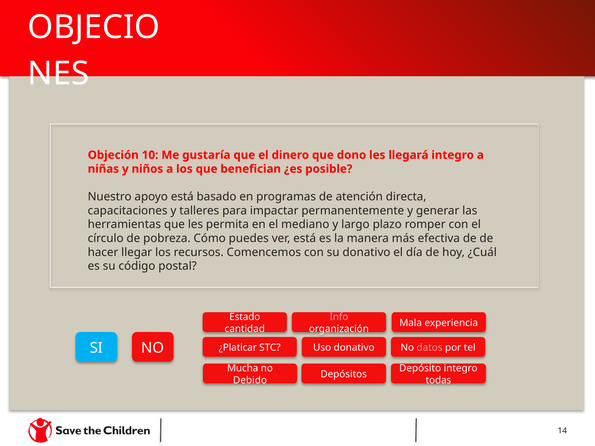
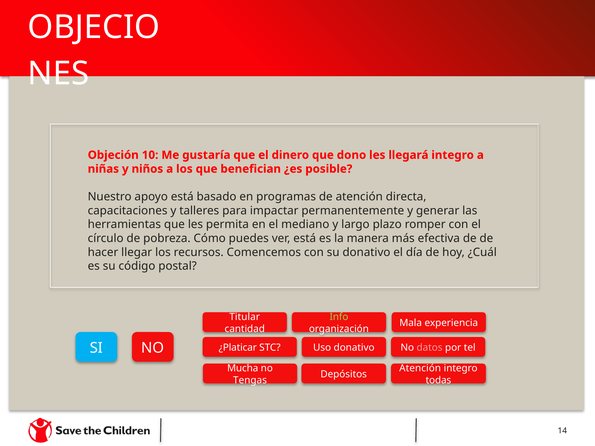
Estado: Estado -> Titular
Info colour: pink -> light green
Depósito at (420, 368): Depósito -> Atención
Debido: Debido -> Tengas
